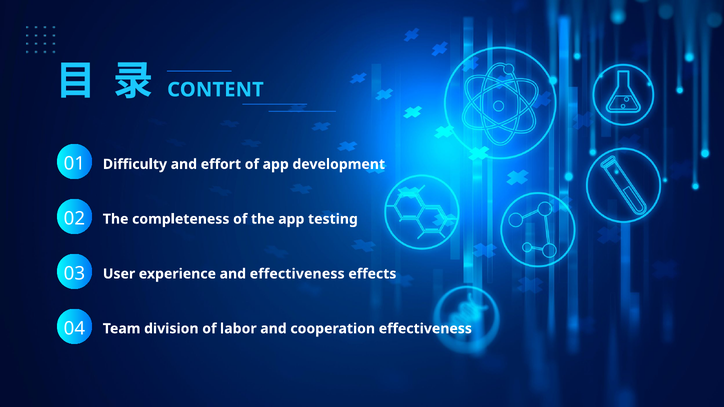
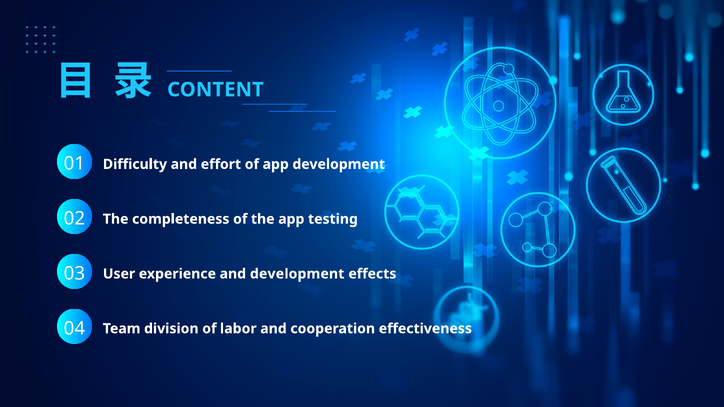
and effectiveness: effectiveness -> development
